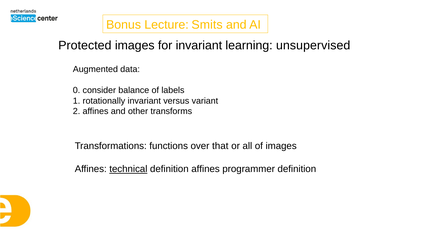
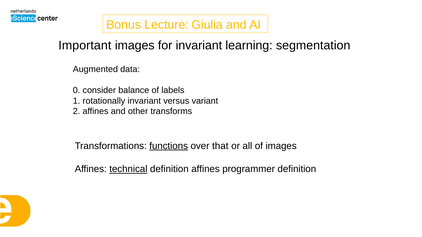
Smits: Smits -> Giulia
Protected: Protected -> Important
unsupervised: unsupervised -> segmentation
functions underline: none -> present
